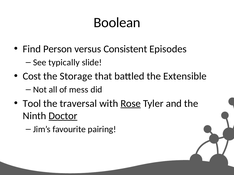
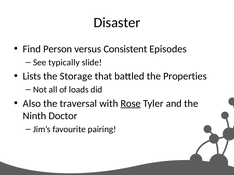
Boolean: Boolean -> Disaster
Cost: Cost -> Lists
Extensible: Extensible -> Properties
mess: mess -> loads
Tool: Tool -> Also
Doctor underline: present -> none
